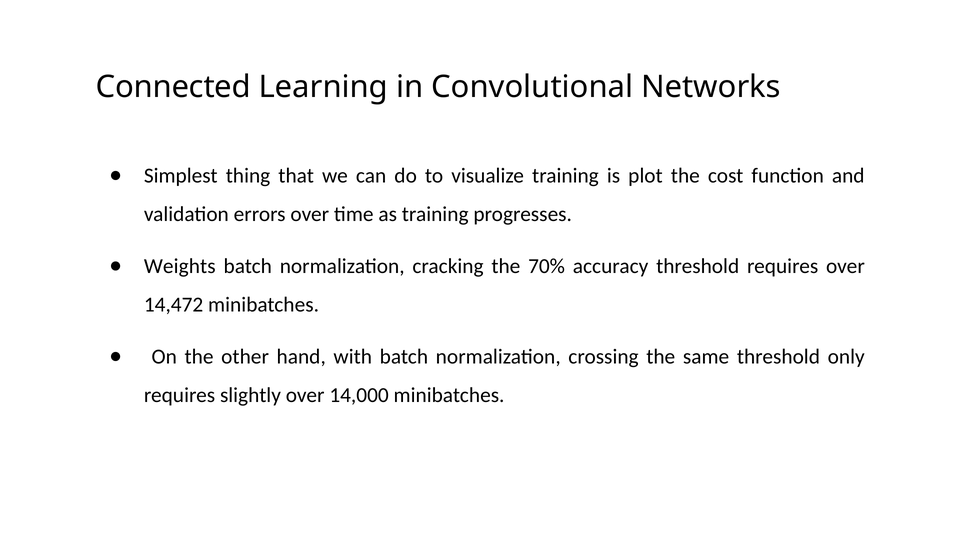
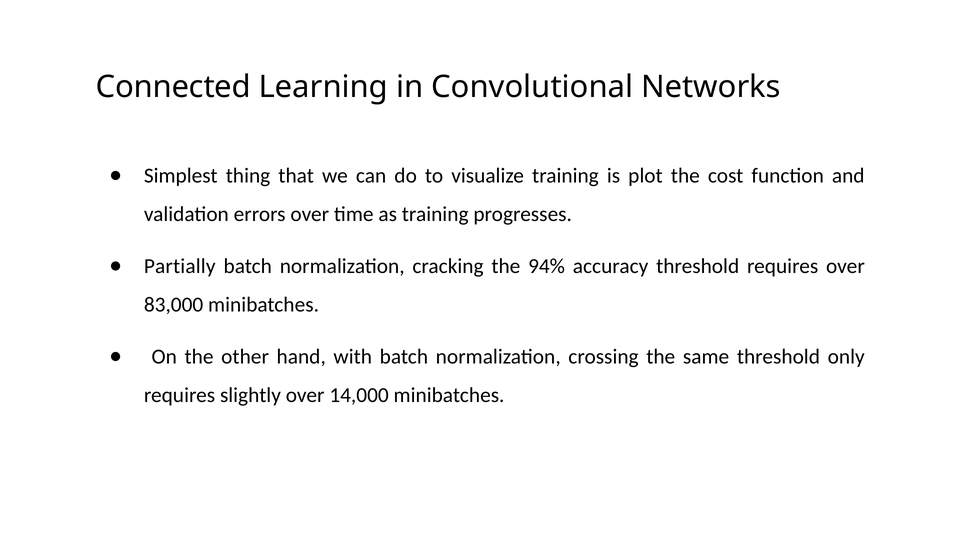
Weights: Weights -> Partially
70%: 70% -> 94%
14,472: 14,472 -> 83,000
